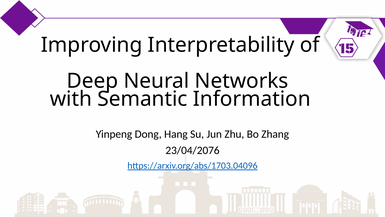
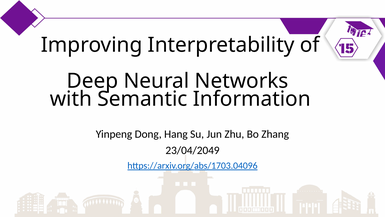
23/04/2076: 23/04/2076 -> 23/04/2049
